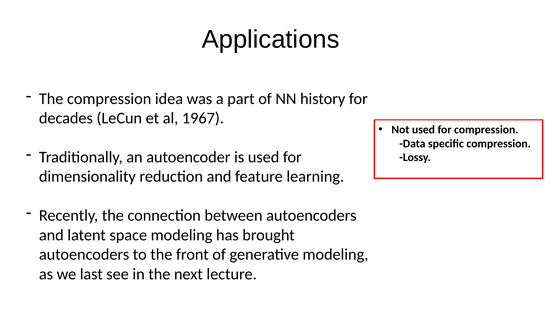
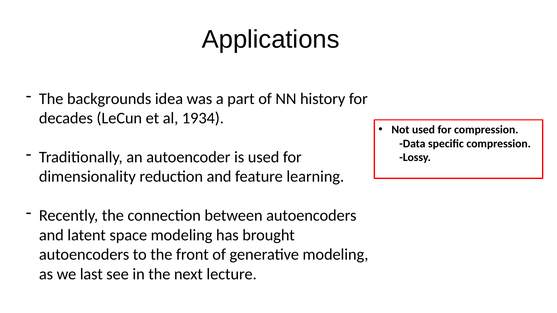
The compression: compression -> backgrounds
1967: 1967 -> 1934
